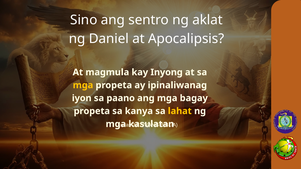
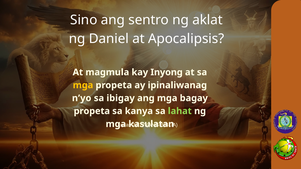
iyon: iyon -> nʼyo
paano: paano -> ibigay
lahat colour: yellow -> light green
